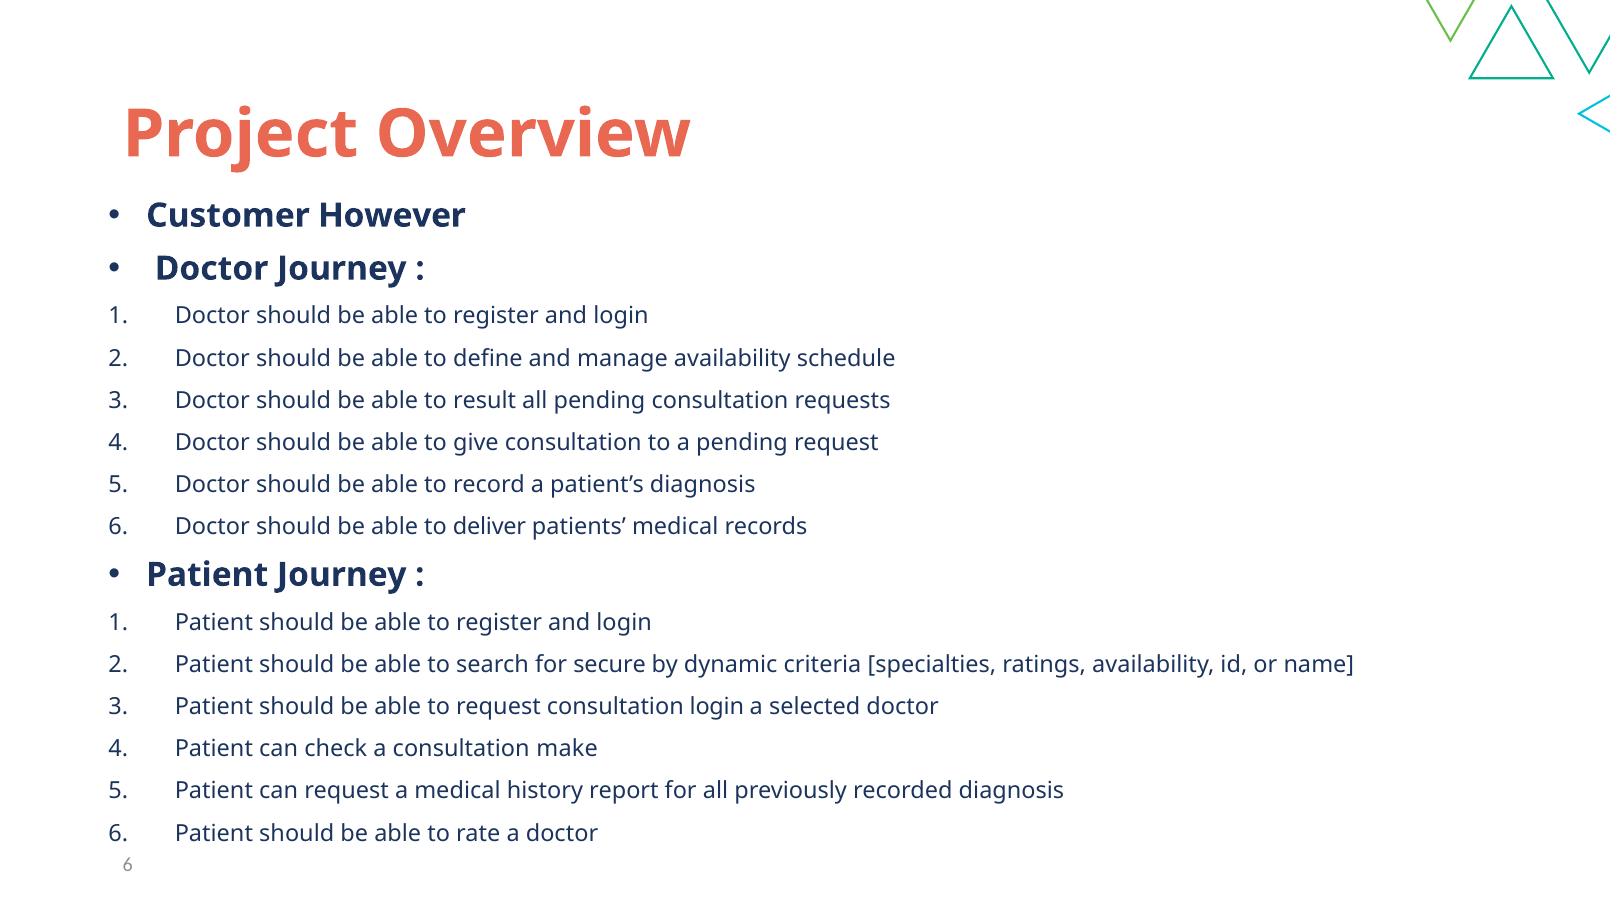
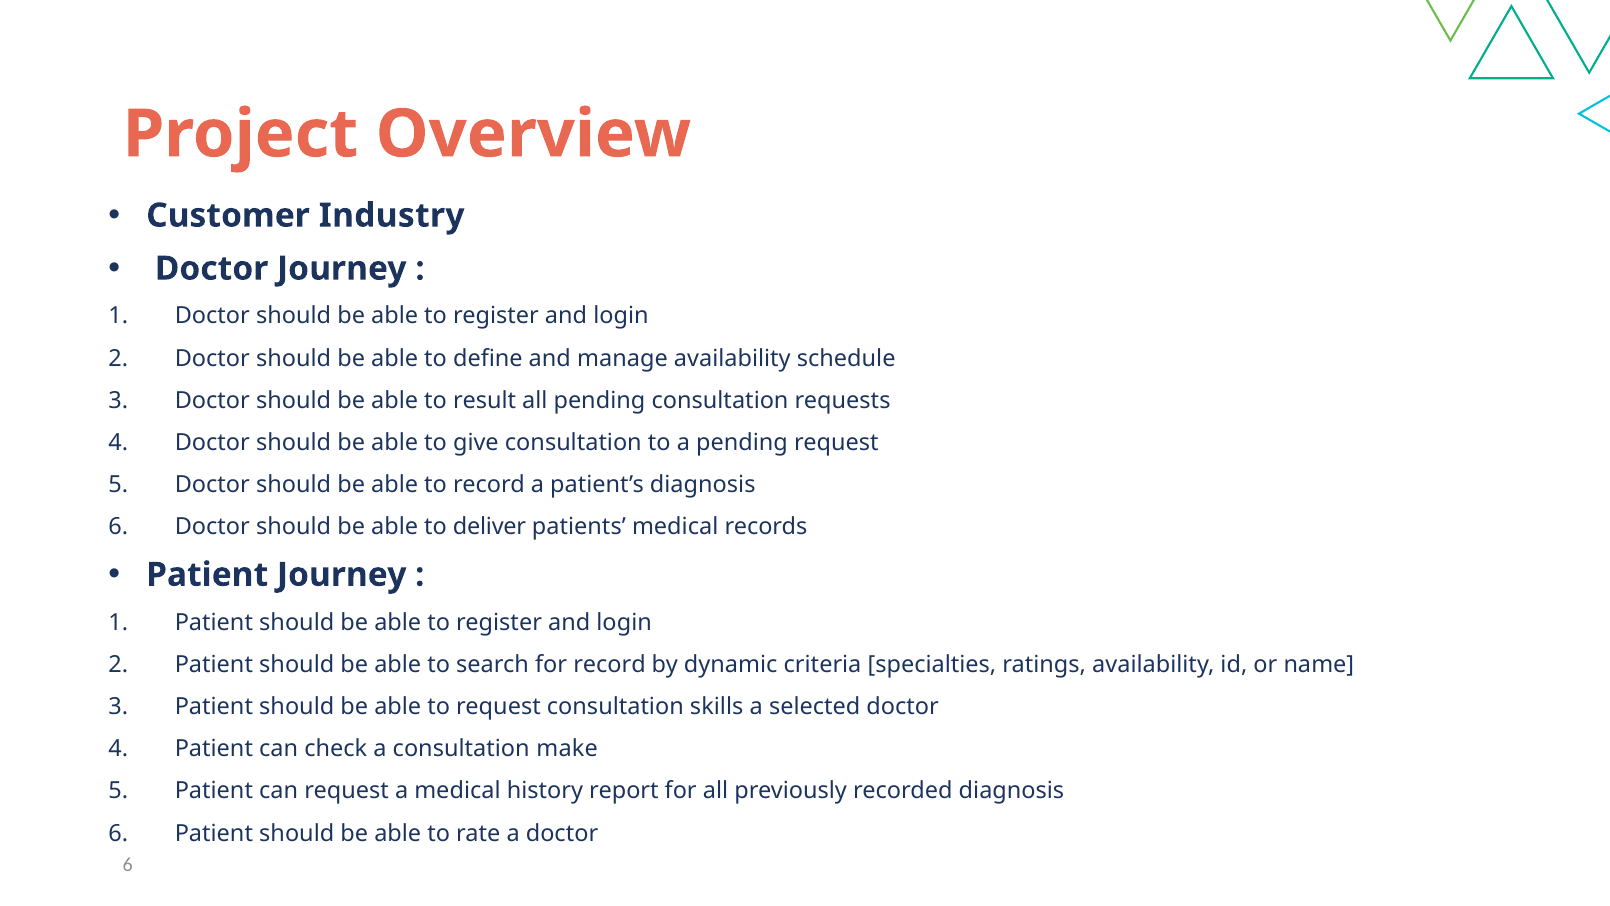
However: However -> Industry
for secure: secure -> record
consultation login: login -> skills
